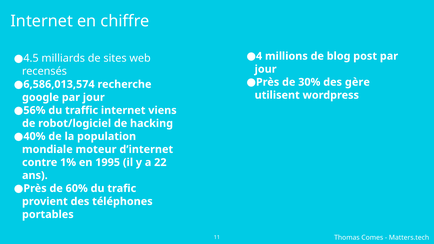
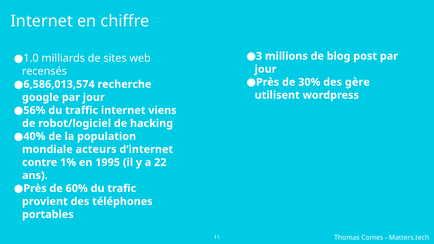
4: 4 -> 3
4.5: 4.5 -> 1.0
moteur: moteur -> acteurs
